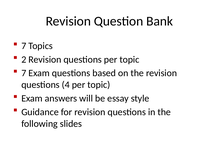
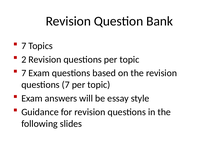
questions 4: 4 -> 7
